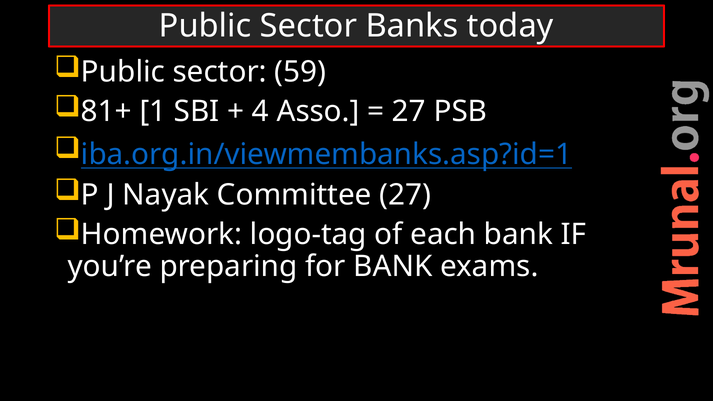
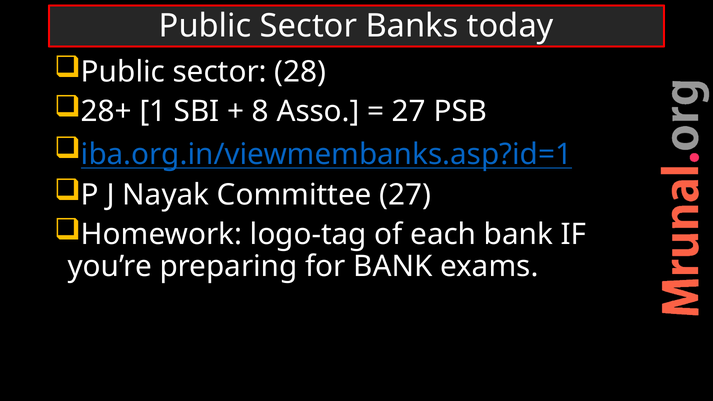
59: 59 -> 28
81+: 81+ -> 28+
4: 4 -> 8
